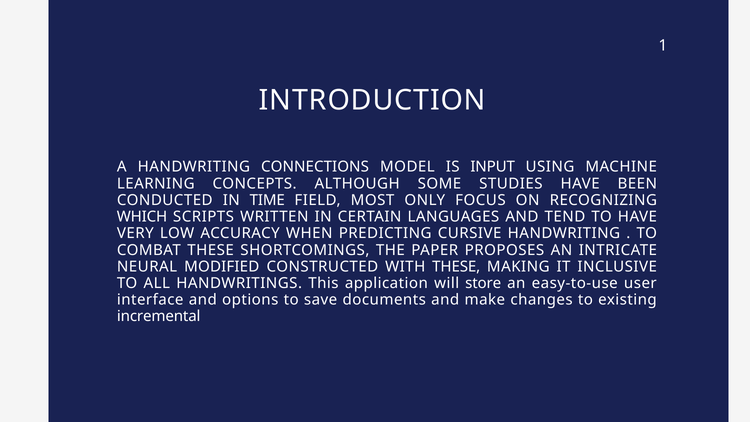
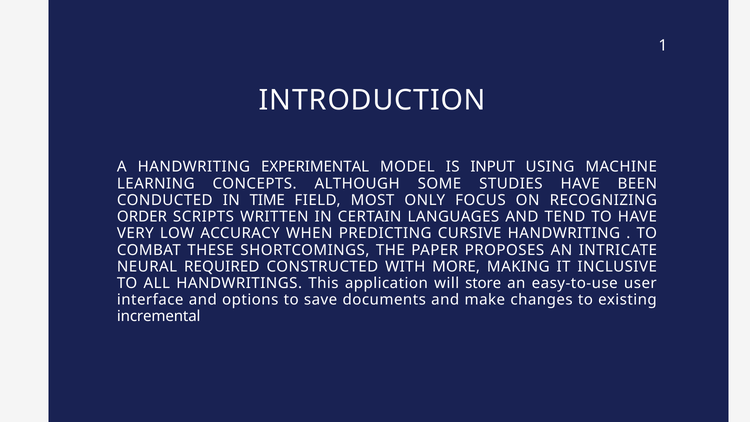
CONNECTIONS: CONNECTIONS -> EXPERIMENTAL
WHICH: WHICH -> ORDER
MODIFIED: MODIFIED -> REQUIRED
WITH THESE: THESE -> MORE
